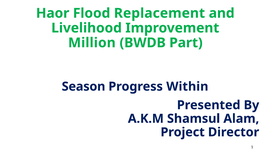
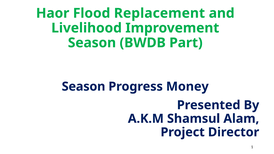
Million at (92, 43): Million -> Season
Within: Within -> Money
